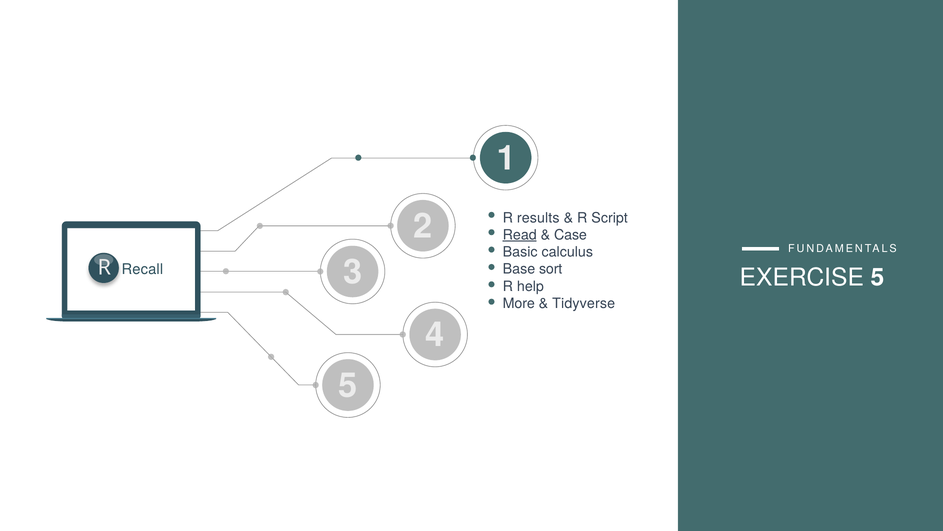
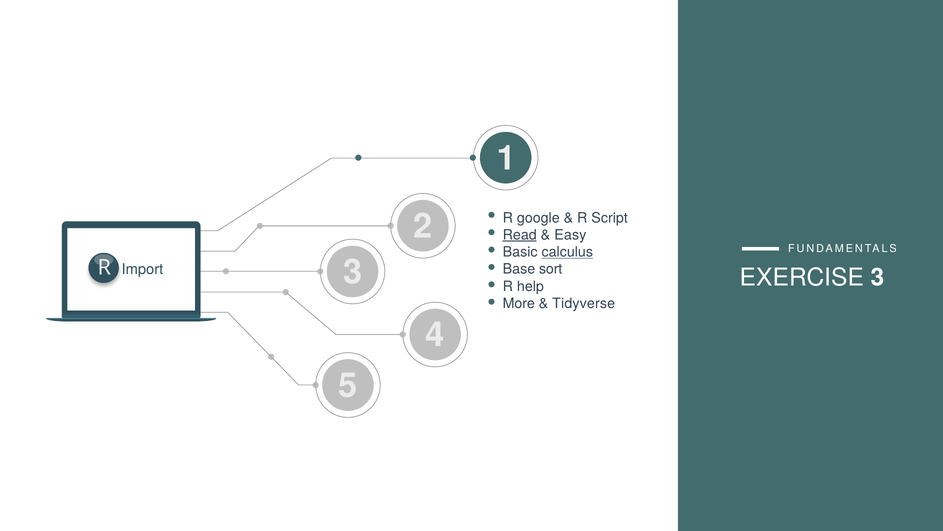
results: results -> google
Case: Case -> Easy
calculus underline: none -> present
Recall: Recall -> Import
EXERCISE 5: 5 -> 3
